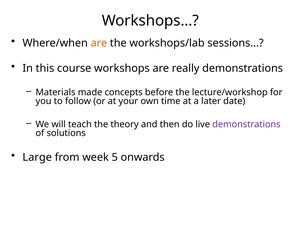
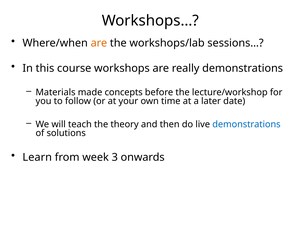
demonstrations at (246, 124) colour: purple -> blue
Large: Large -> Learn
5: 5 -> 3
